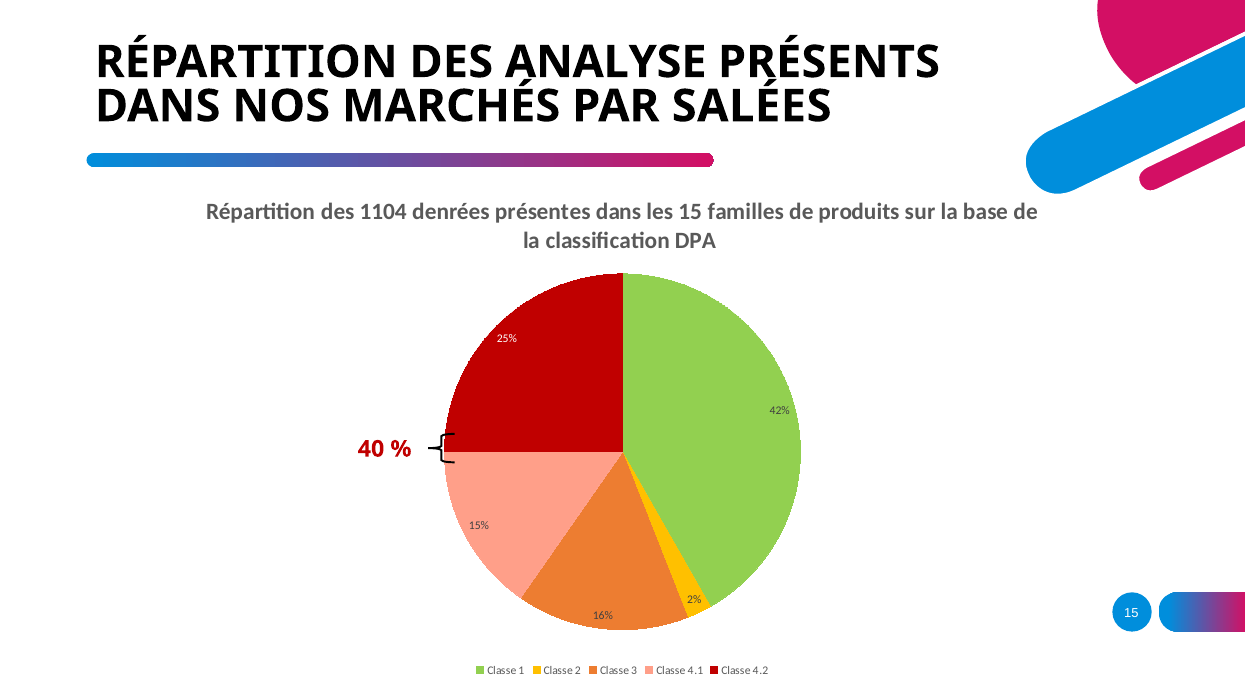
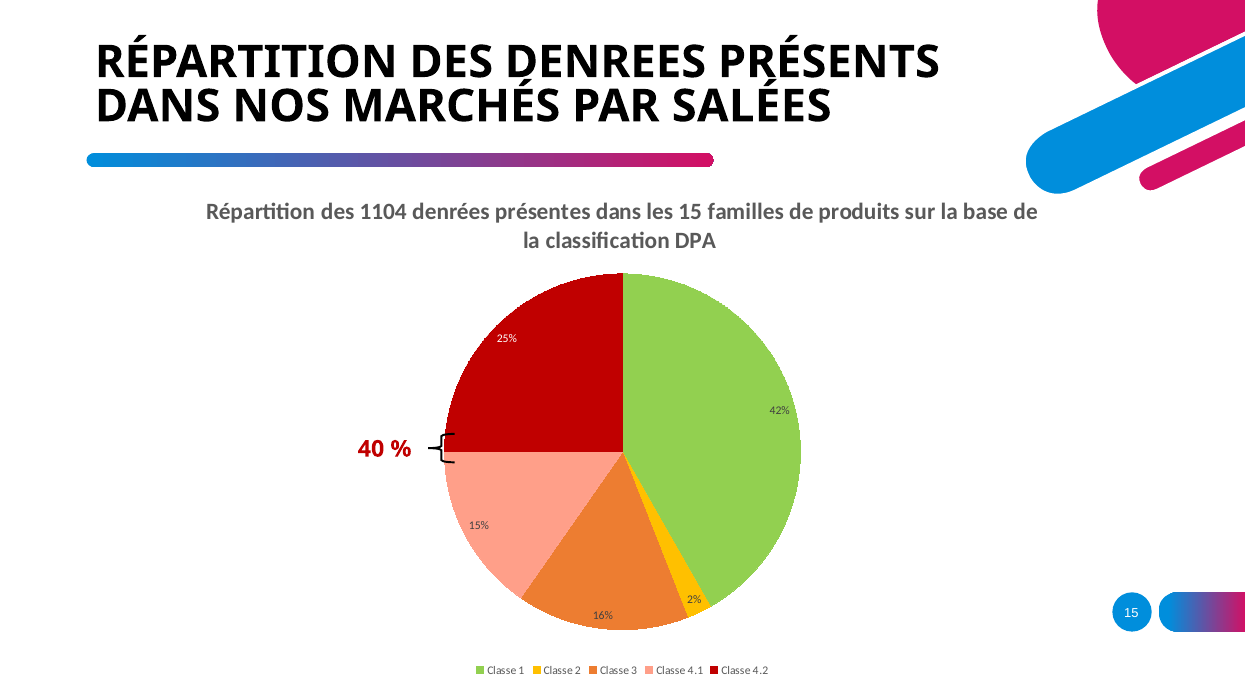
ANALYSE: ANALYSE -> DENREES
